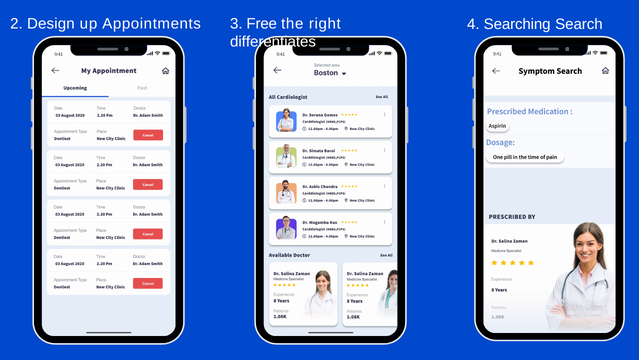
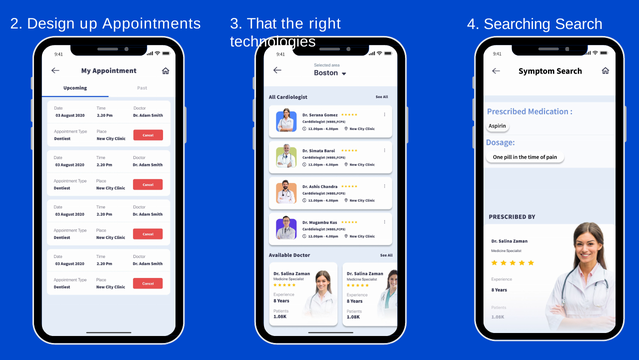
Free: Free -> That
differentiates: differentiates -> technologies
